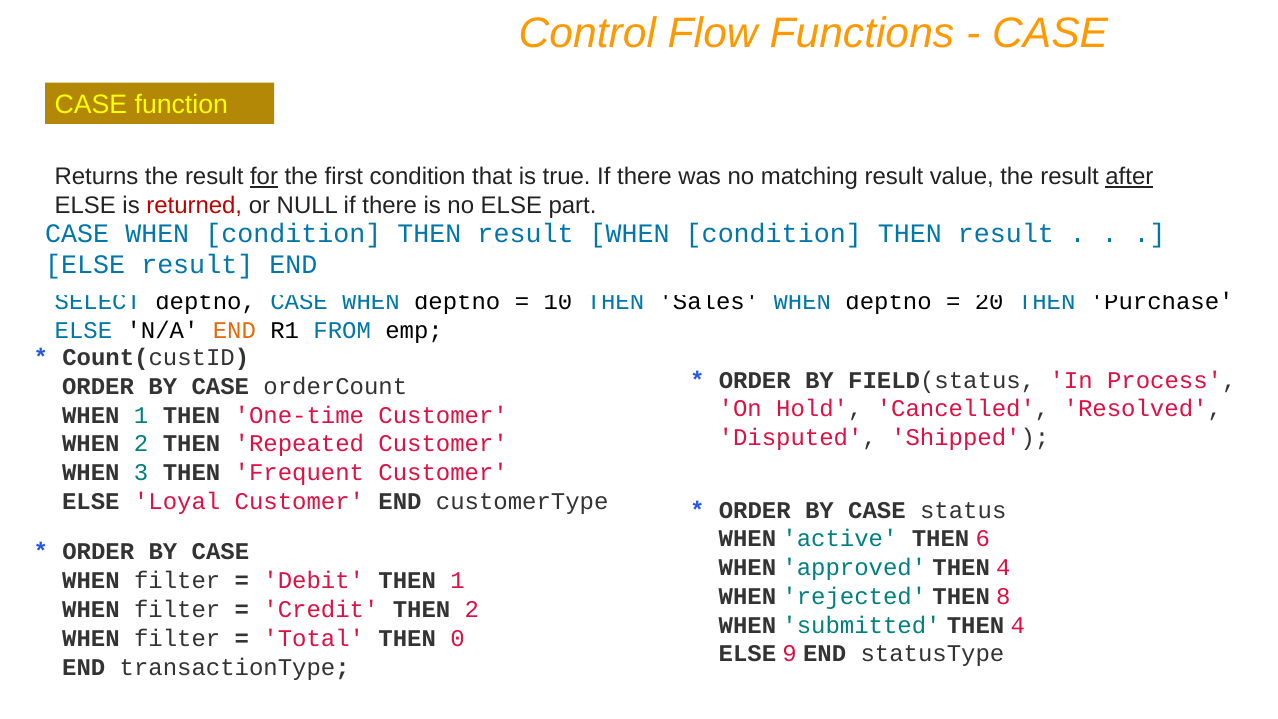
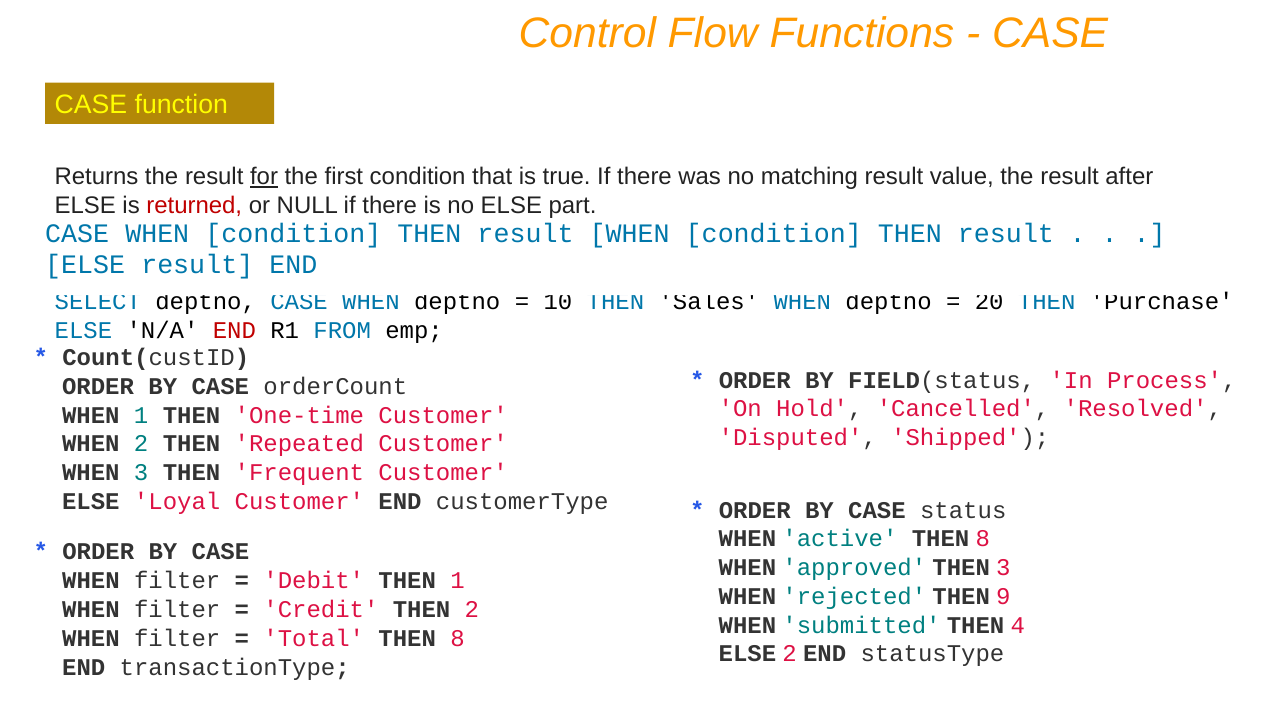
after underline: present -> none
END at (234, 330) colour: orange -> red
active THEN 6: 6 -> 8
approved THEN 4: 4 -> 3
8: 8 -> 9
Total THEN 0: 0 -> 8
ELSE 9: 9 -> 2
